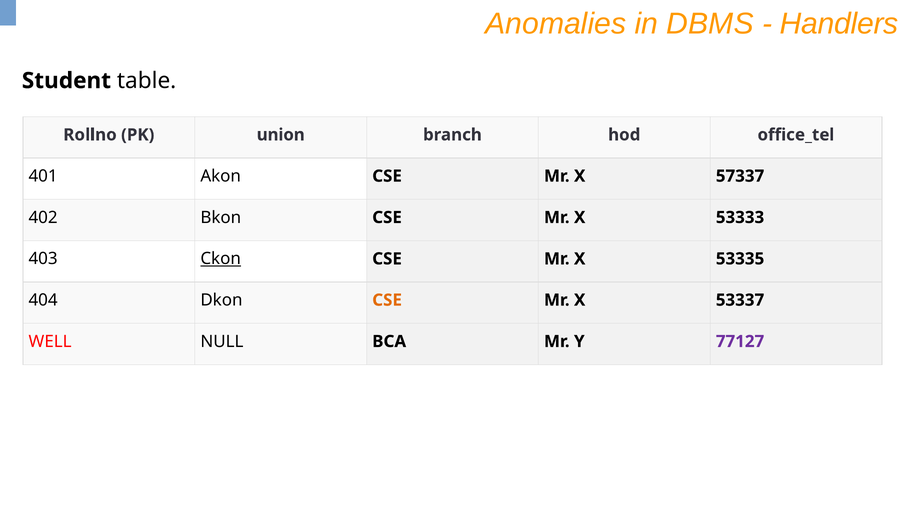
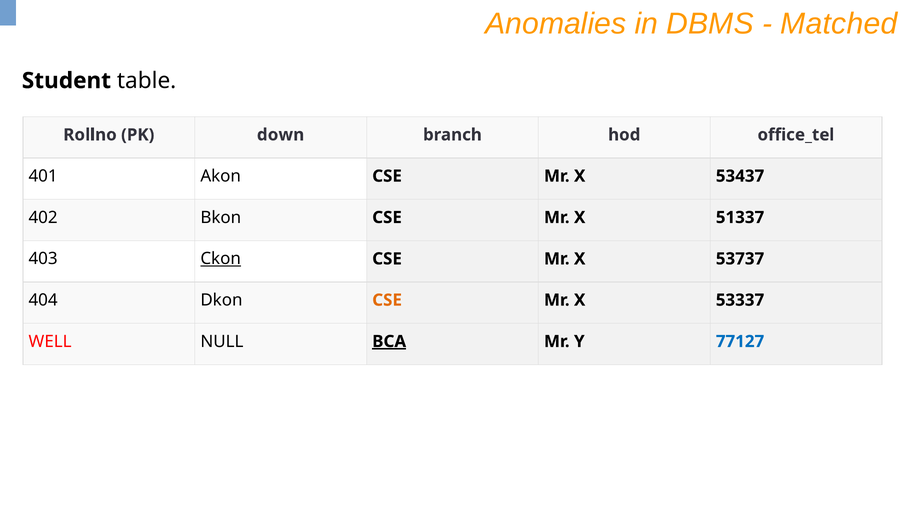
Handlers: Handlers -> Matched
union: union -> down
57337: 57337 -> 53437
53333: 53333 -> 51337
53335: 53335 -> 53737
BCA underline: none -> present
77127 colour: purple -> blue
